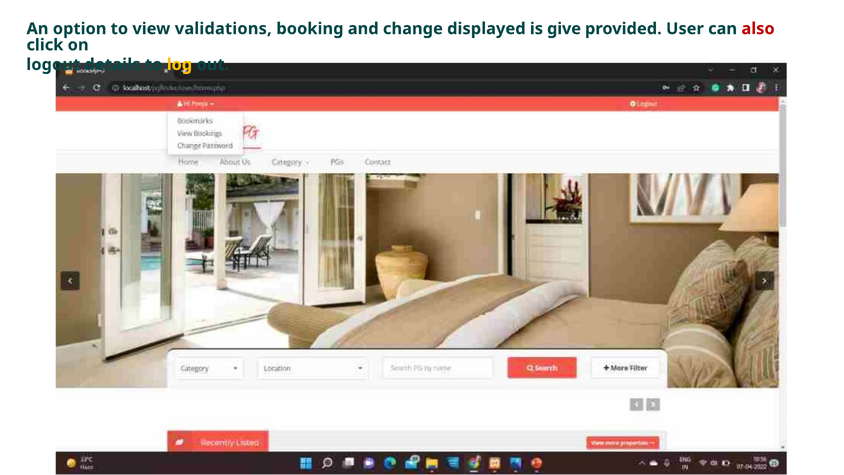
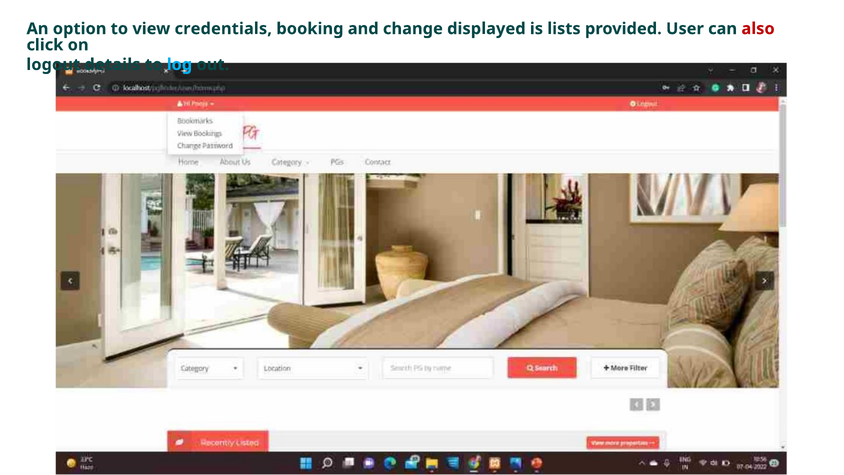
validations: validations -> credentials
give: give -> lists
log colour: yellow -> light blue
